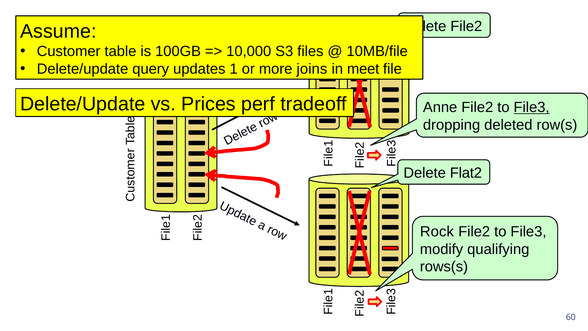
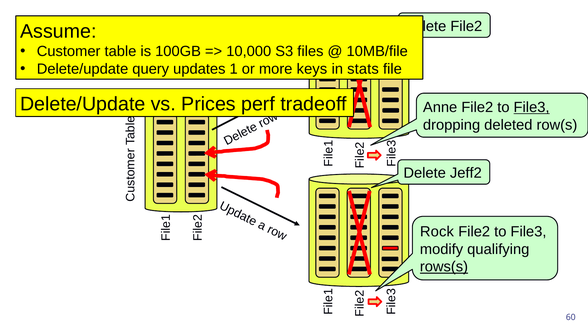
joins: joins -> keys
meet: meet -> stats
Flat2: Flat2 -> Jeff2
rows(s underline: none -> present
